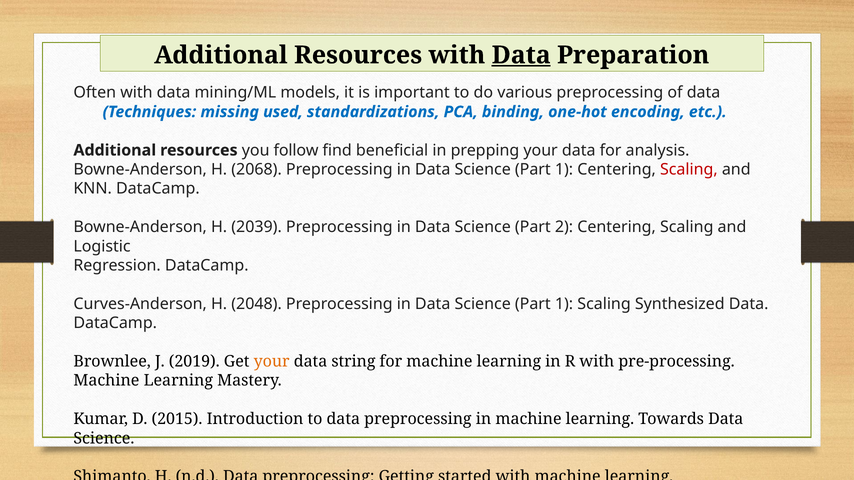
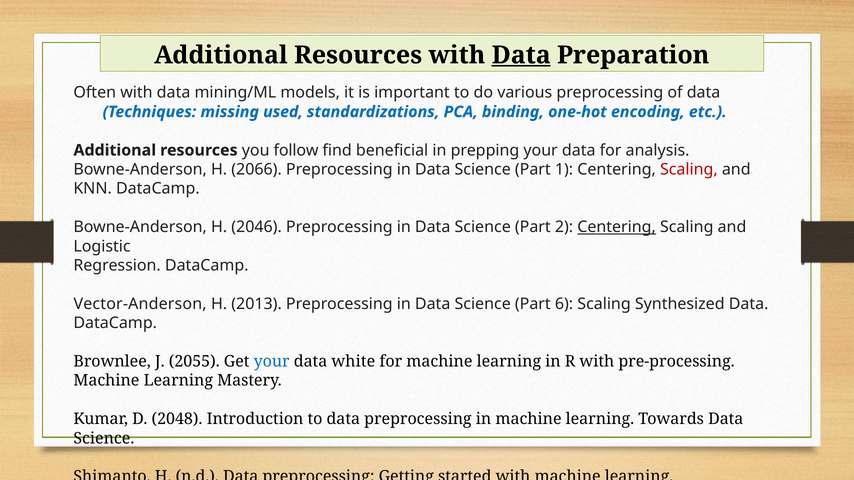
2068: 2068 -> 2066
2039: 2039 -> 2046
Centering at (617, 227) underline: none -> present
Curves-Anderson: Curves-Anderson -> Vector-Anderson
2048: 2048 -> 2013
1 at (564, 304): 1 -> 6
J 2019: 2019 -> 2055
your at (272, 362) colour: orange -> blue
string: string -> white
2015: 2015 -> 2048
